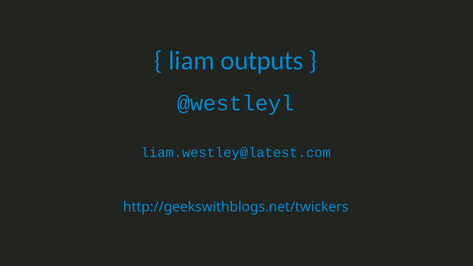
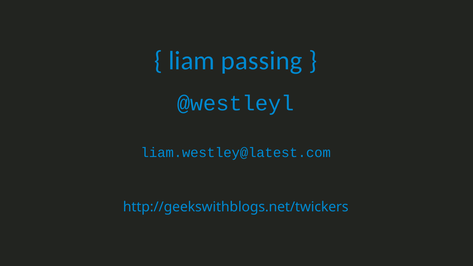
outputs: outputs -> passing
